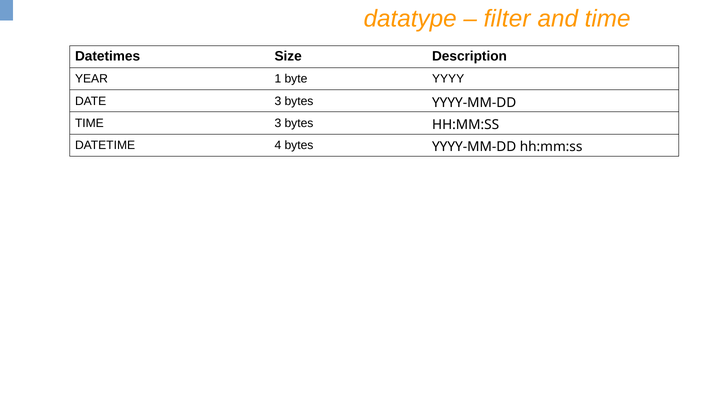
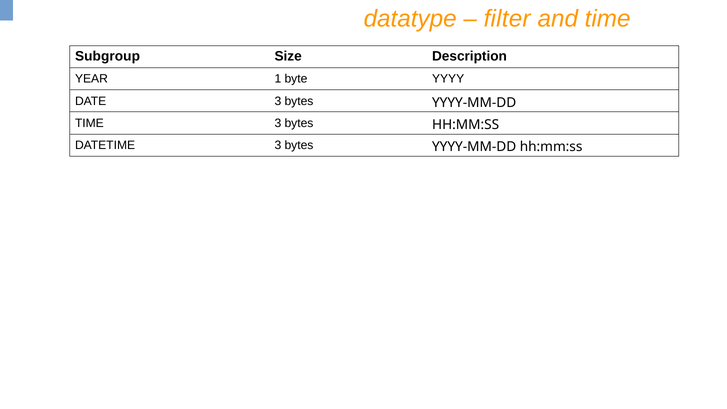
Datetimes: Datetimes -> Subgroup
DATETIME 4: 4 -> 3
